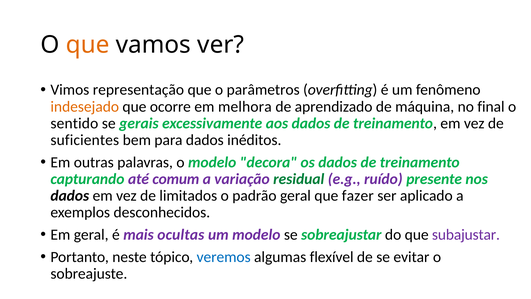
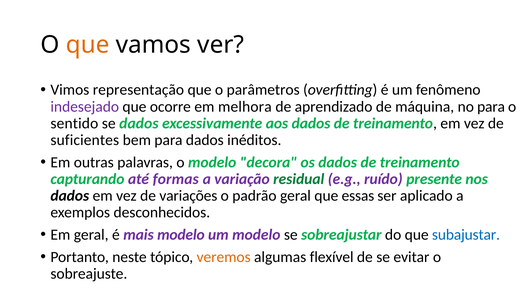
indesejado colour: orange -> purple
no final: final -> para
se gerais: gerais -> dados
comum: comum -> formas
limitados: limitados -> variações
fazer: fazer -> essas
mais ocultas: ocultas -> modelo
subajustar colour: purple -> blue
veremos colour: blue -> orange
